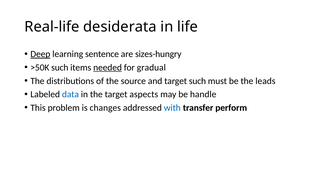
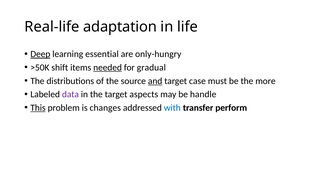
desiderata: desiderata -> adaptation
sentence: sentence -> essential
sizes-hungry: sizes-hungry -> only-hungry
>50K such: such -> shift
and underline: none -> present
target such: such -> case
leads: leads -> more
data colour: blue -> purple
This underline: none -> present
